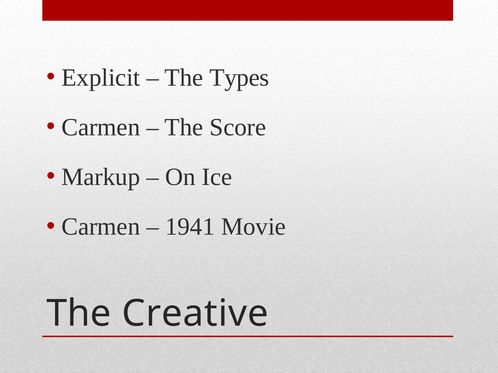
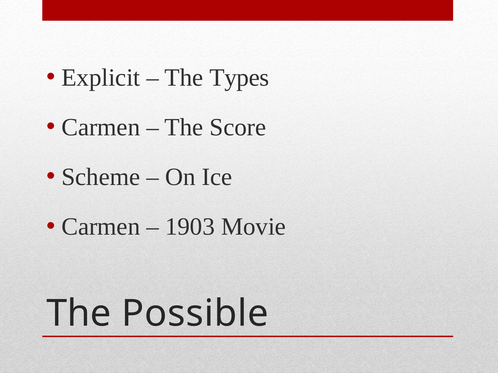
Markup: Markup -> Scheme
1941: 1941 -> 1903
Creative: Creative -> Possible
